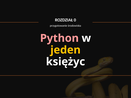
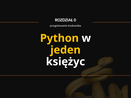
Python colour: pink -> yellow
